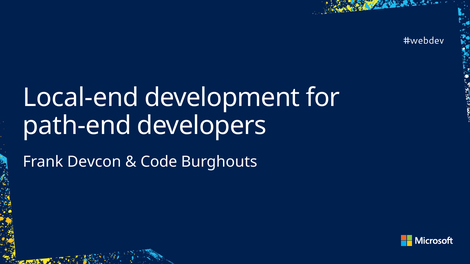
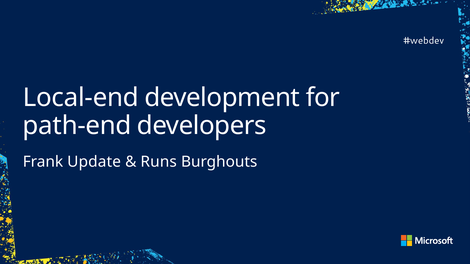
Devcon: Devcon -> Update
Code: Code -> Runs
